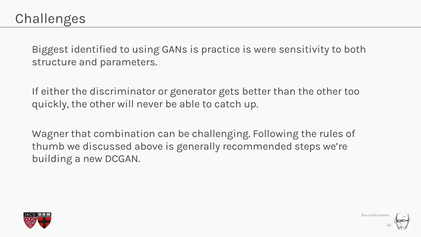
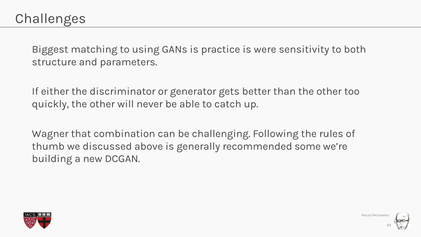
identified: identified -> matching
steps: steps -> some
